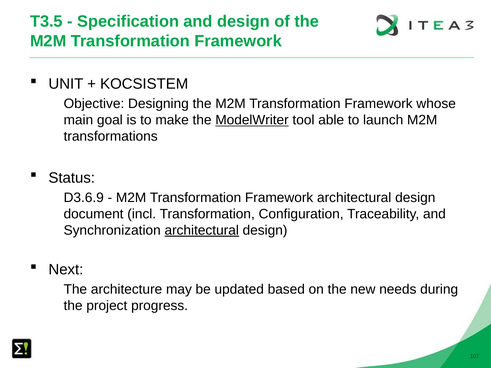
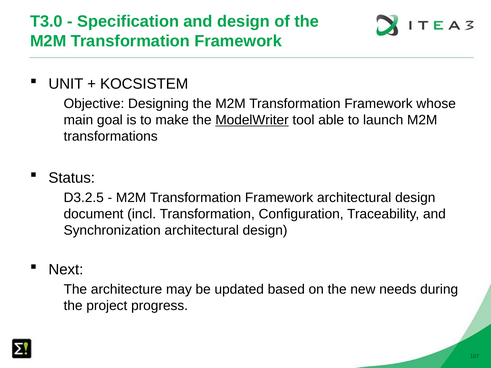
T3.5: T3.5 -> T3.0
D3.6.9: D3.6.9 -> D3.2.5
architectural at (202, 230) underline: present -> none
